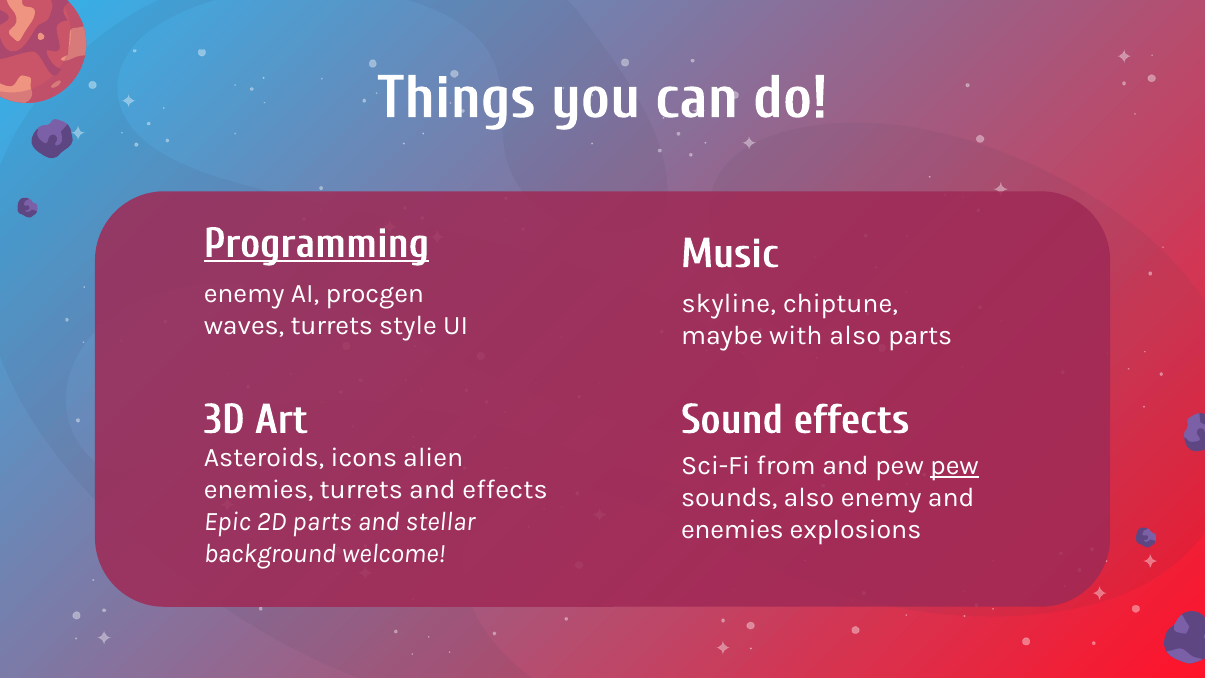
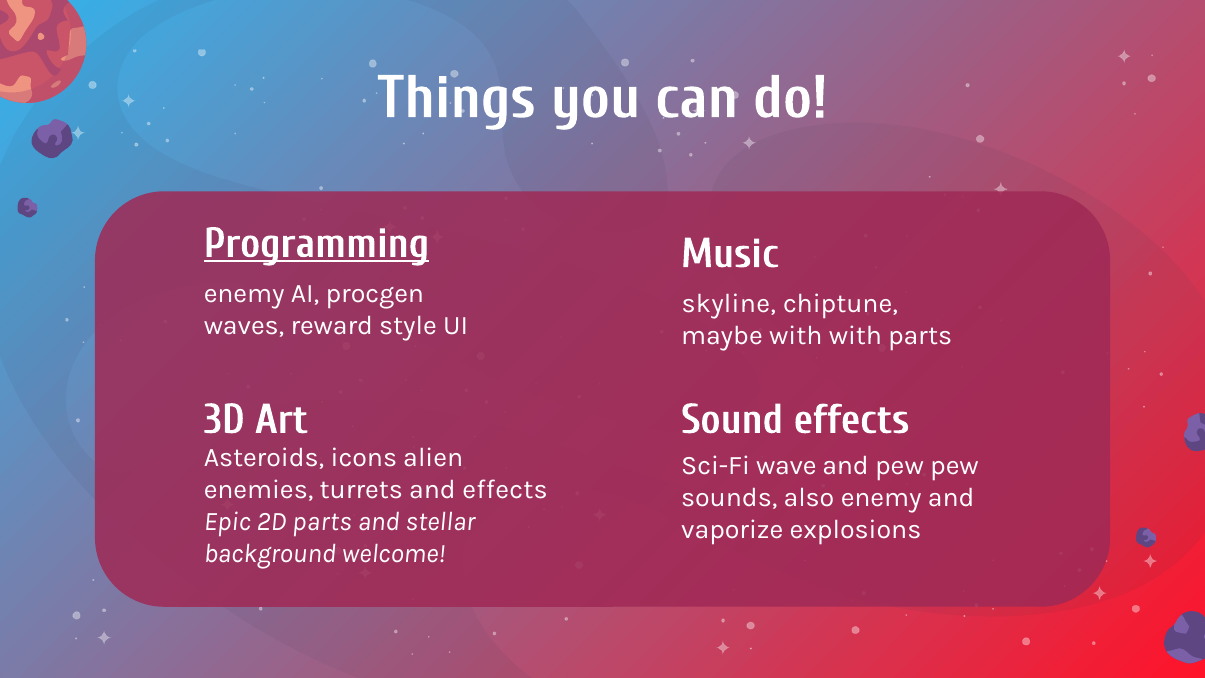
waves turrets: turrets -> reward
with also: also -> with
from: from -> wave
pew at (955, 465) underline: present -> none
enemies at (732, 529): enemies -> vaporize
